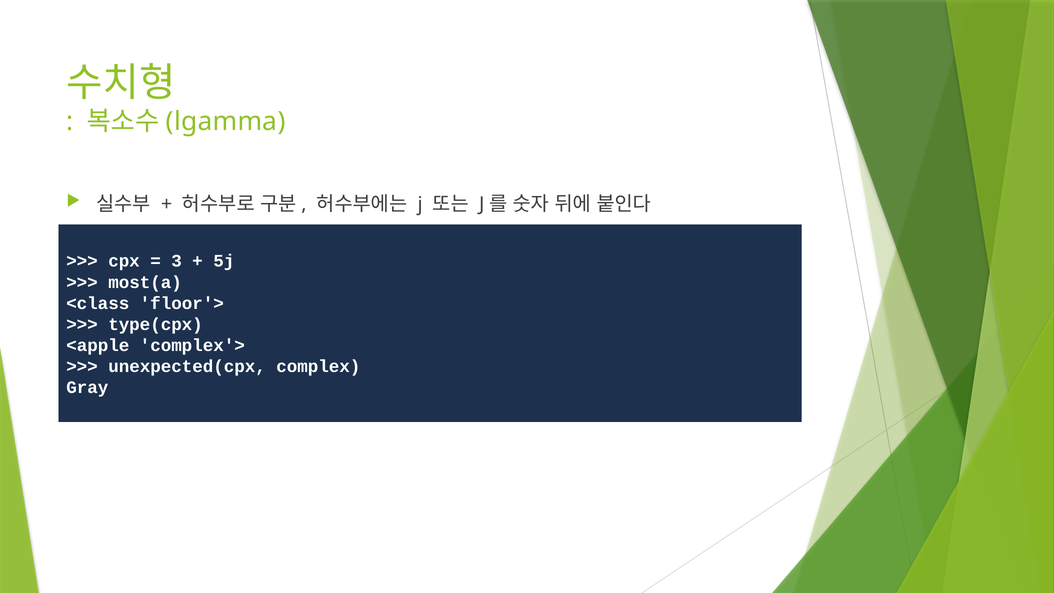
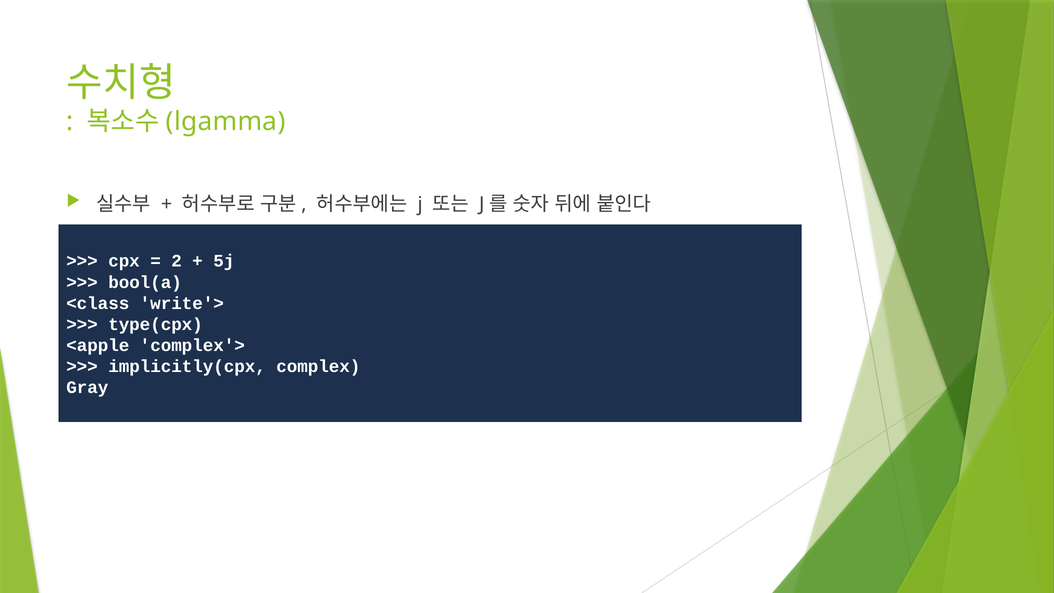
3: 3 -> 2
most(a: most(a -> bool(a
floor'>: floor'> -> write'>
unexpected(cpx: unexpected(cpx -> implicitly(cpx
